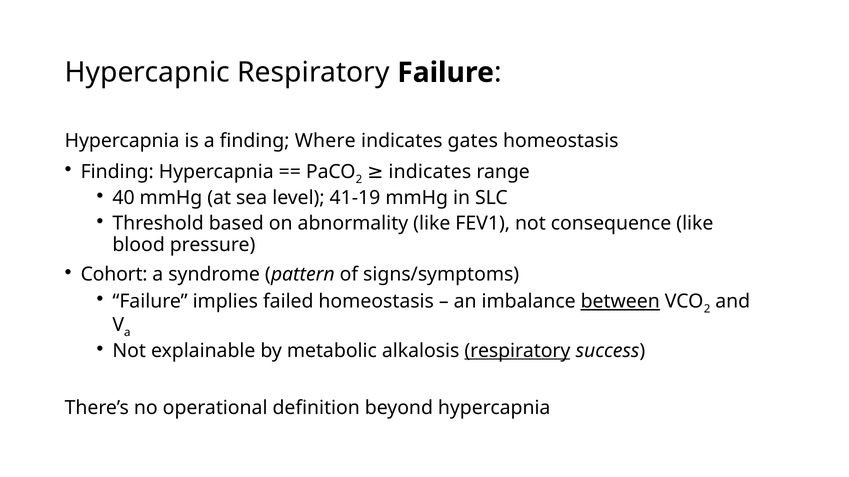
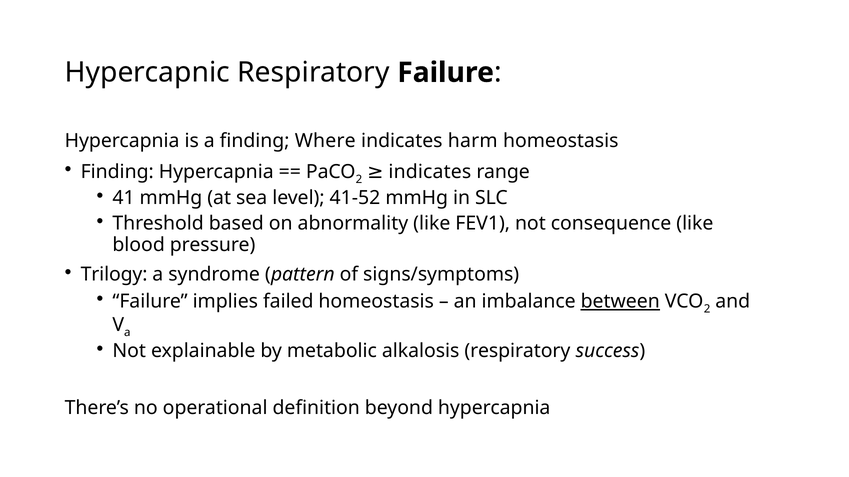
gates: gates -> harm
40: 40 -> 41
41-19: 41-19 -> 41-52
Cohort: Cohort -> Trilogy
respiratory at (517, 351) underline: present -> none
